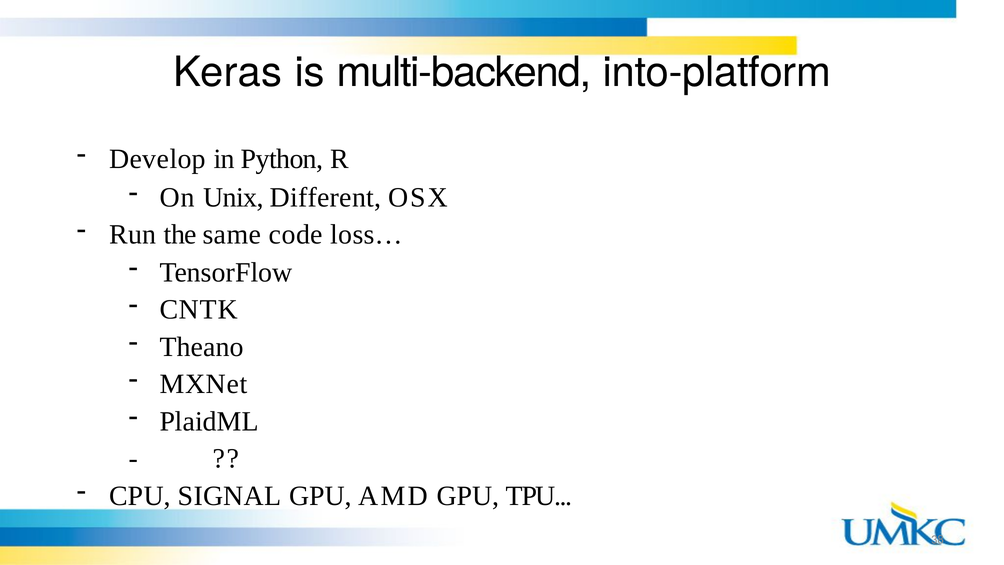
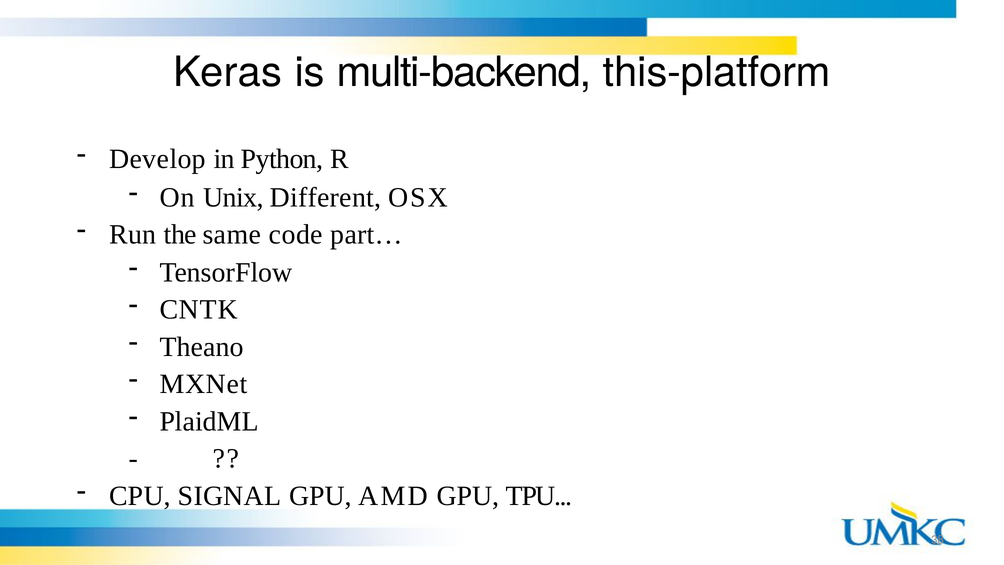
into-platform: into-platform -> this-platform
loss…: loss… -> part…
